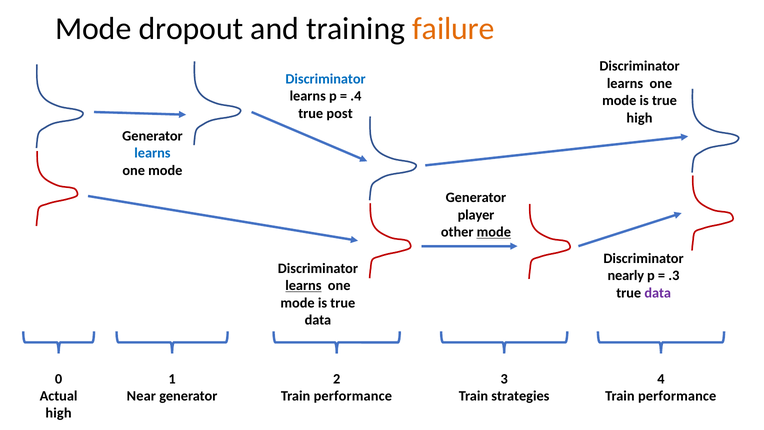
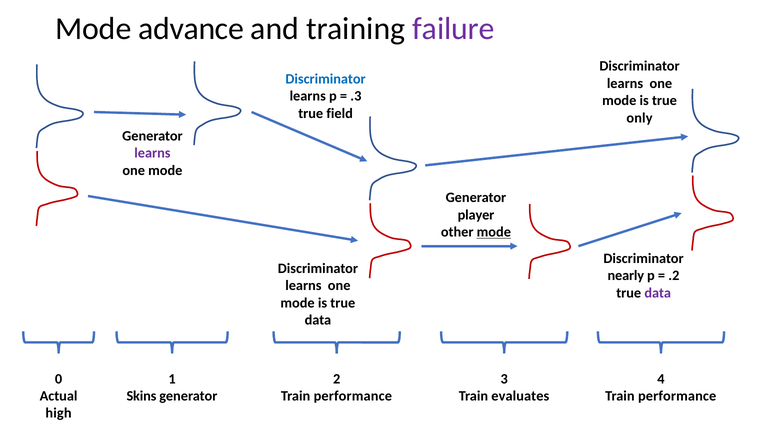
dropout: dropout -> advance
failure colour: orange -> purple
.4: .4 -> .3
post: post -> field
high at (639, 118): high -> only
learns at (152, 153) colour: blue -> purple
.3: .3 -> .2
learns at (303, 285) underline: present -> none
Near: Near -> Skins
strategies: strategies -> evaluates
